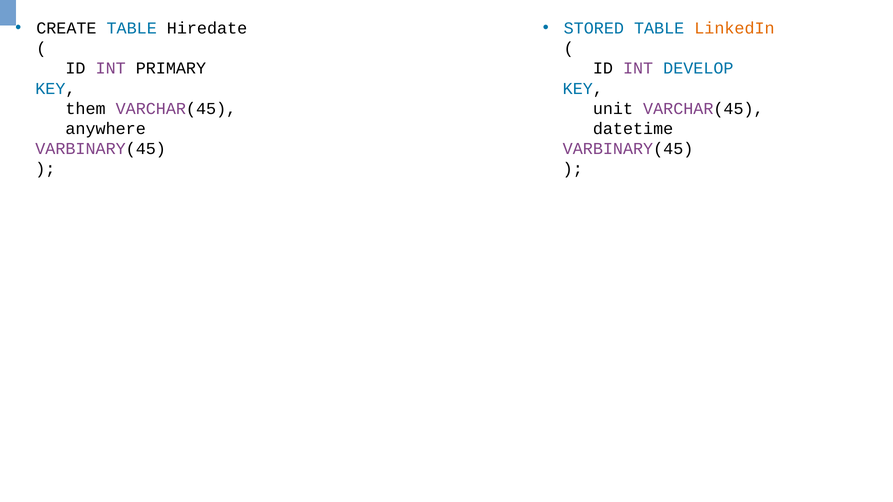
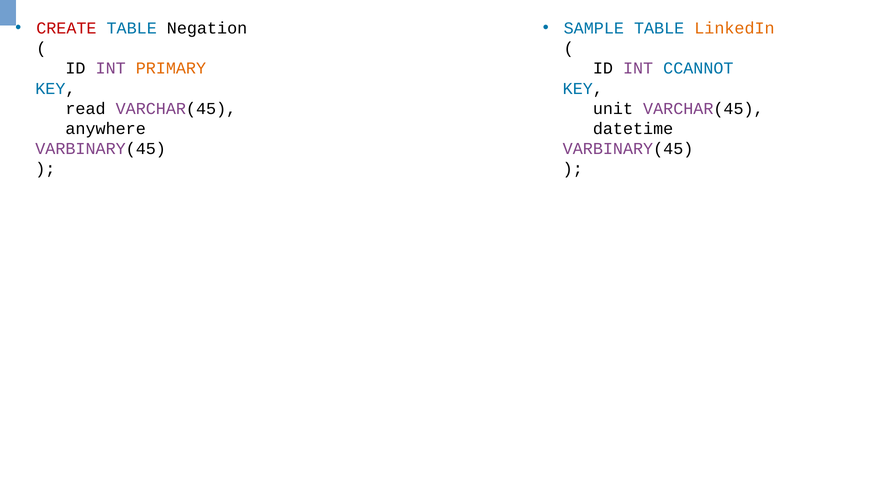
CREATE colour: black -> red
Hiredate: Hiredate -> Negation
STORED: STORED -> SAMPLE
PRIMARY colour: black -> orange
DEVELOP: DEVELOP -> CCANNOT
them: them -> read
